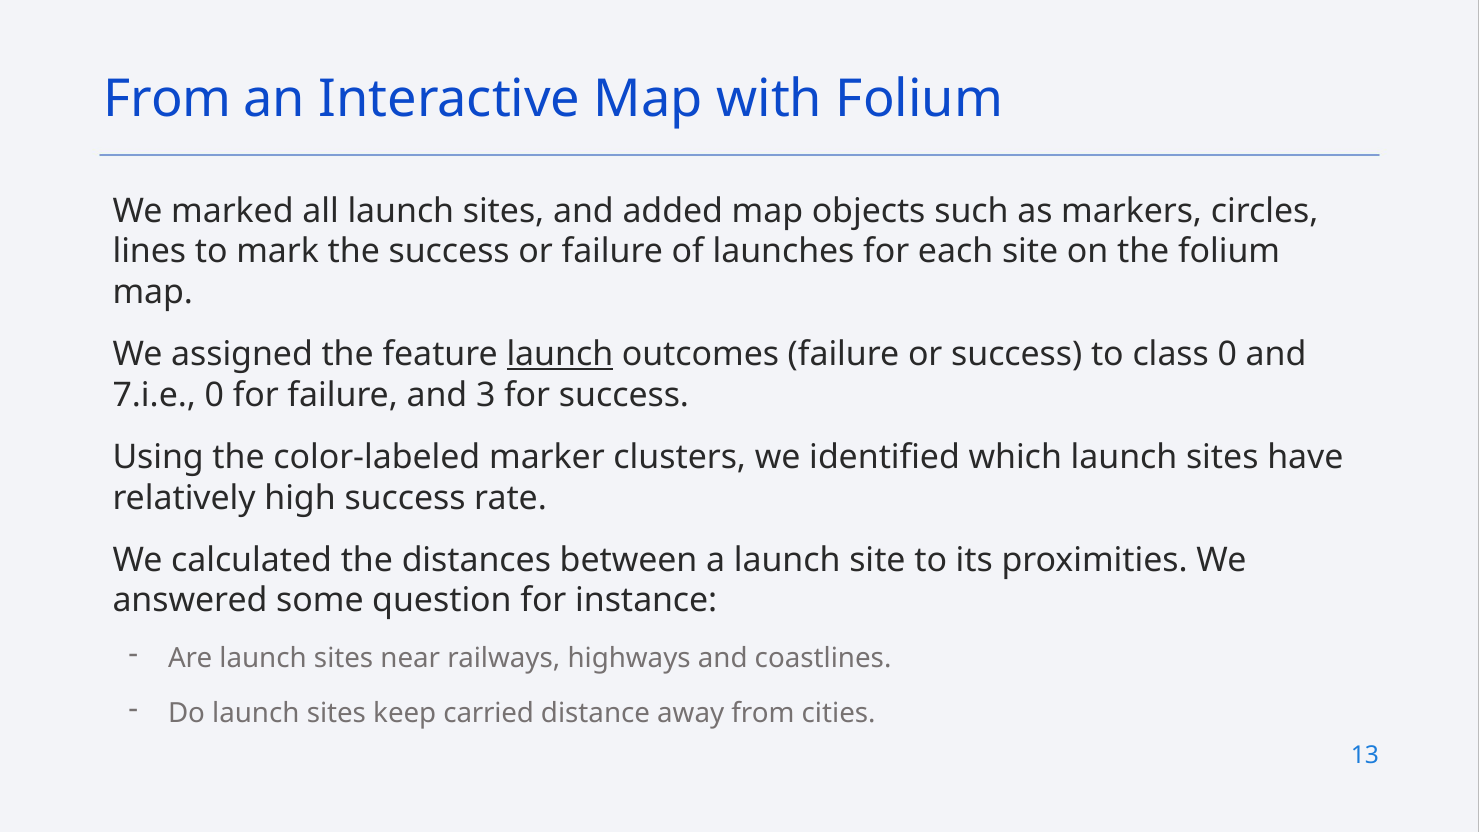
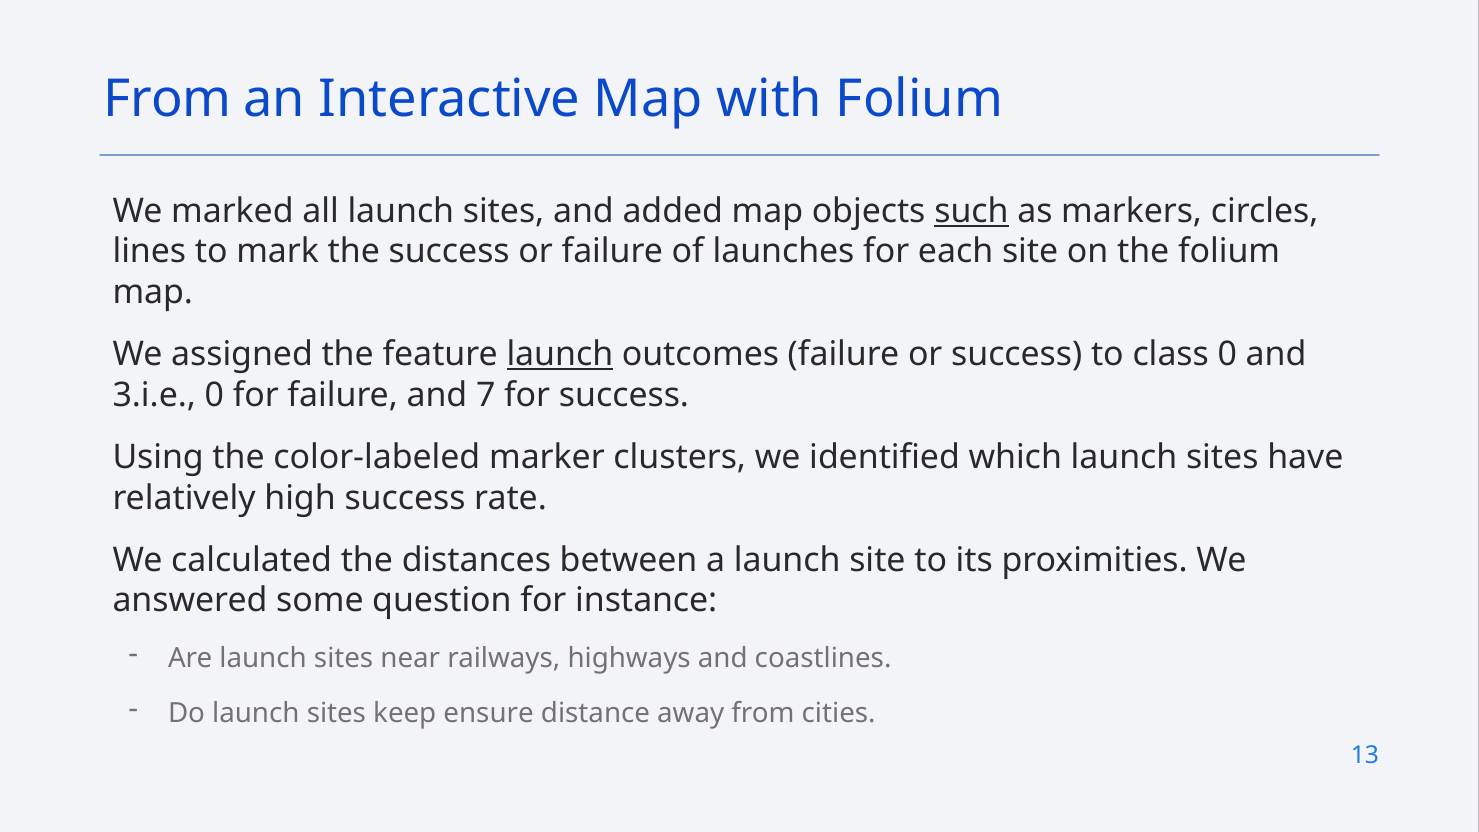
such underline: none -> present
7.i.e: 7.i.e -> 3.i.e
3: 3 -> 7
carried: carried -> ensure
